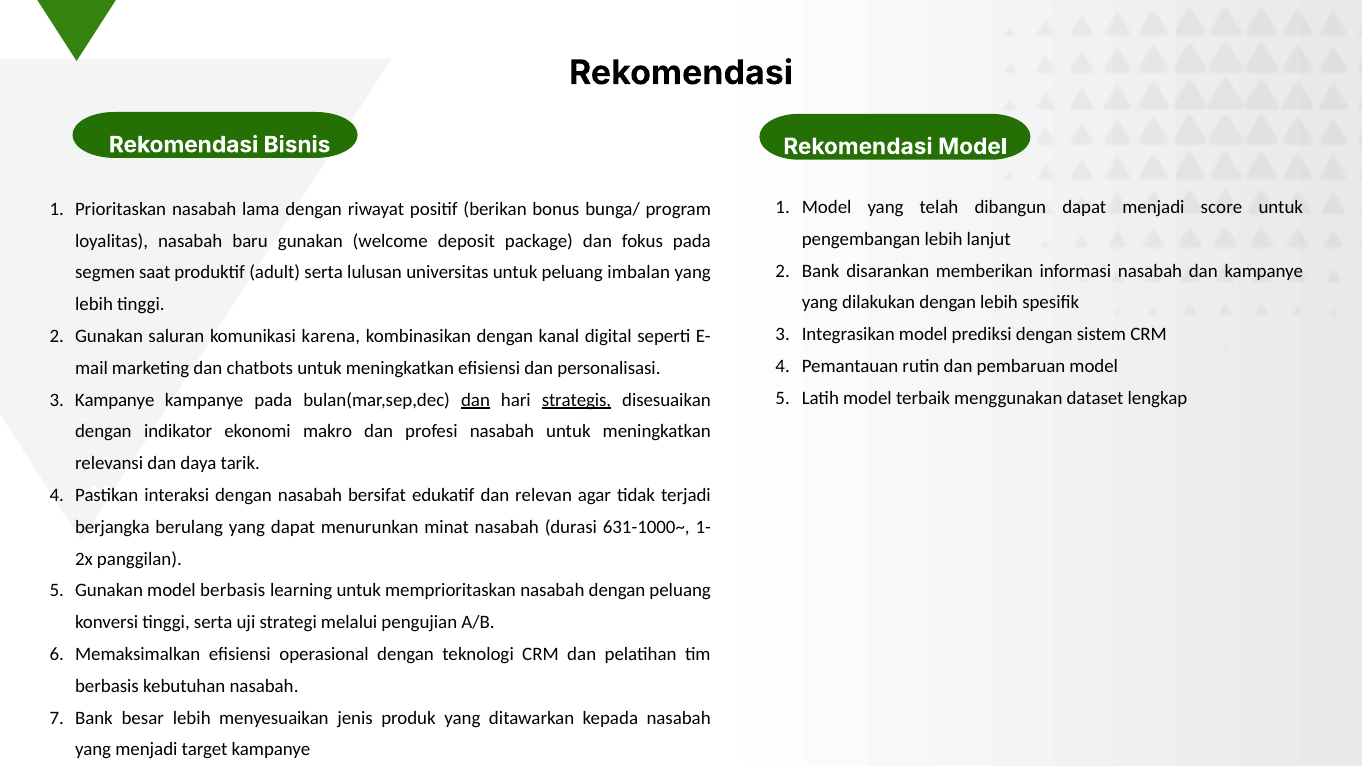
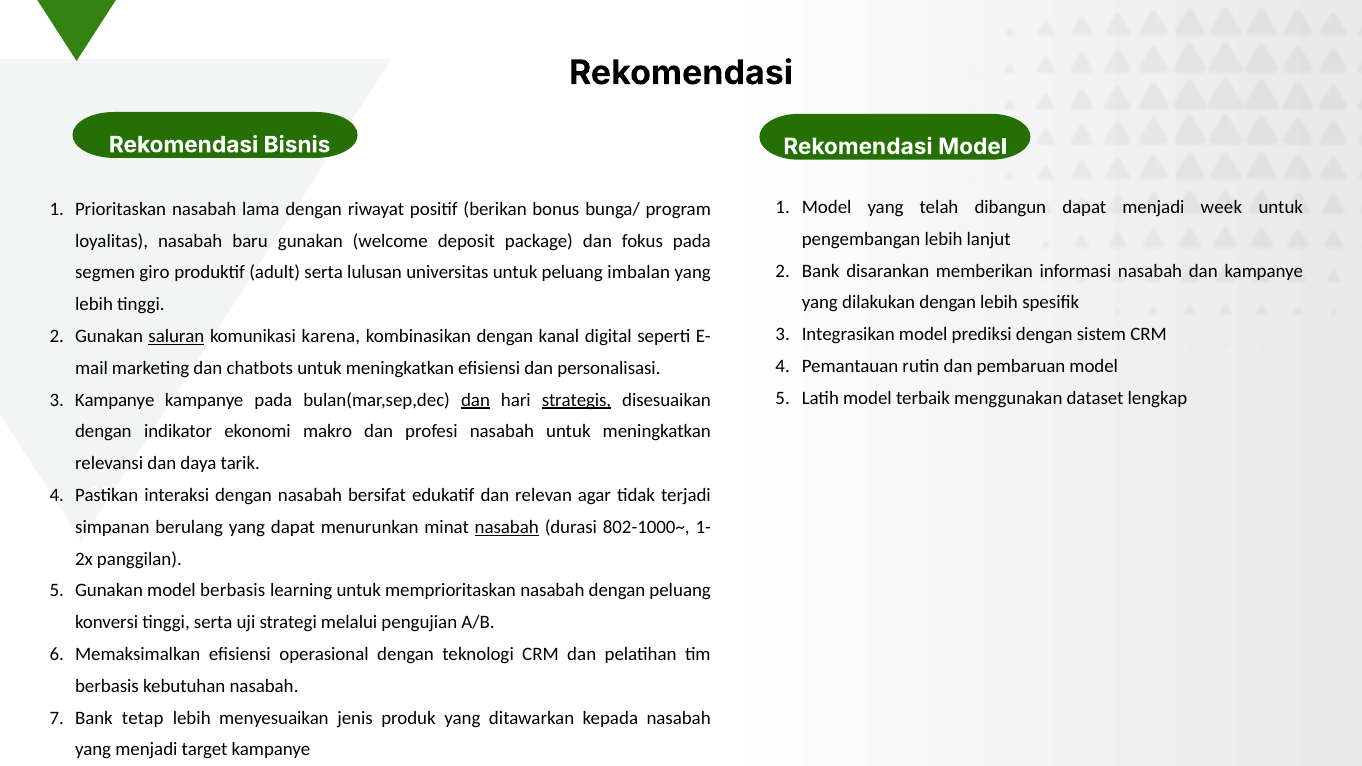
score: score -> week
saat: saat -> giro
saluran underline: none -> present
berjangka: berjangka -> simpanan
nasabah at (507, 527) underline: none -> present
631-1000~: 631-1000~ -> 802-1000~
besar: besar -> tetap
